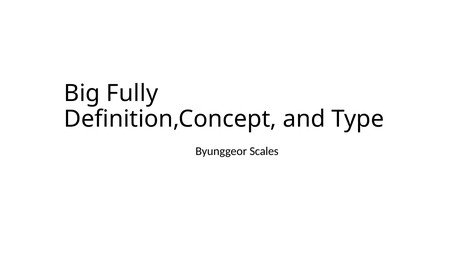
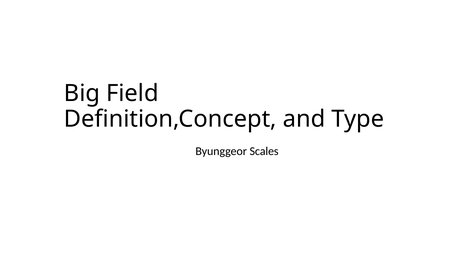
Fully: Fully -> Field
